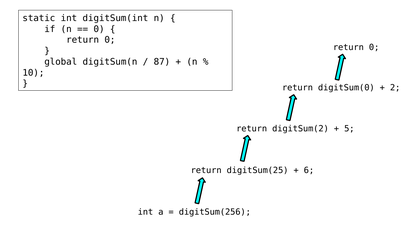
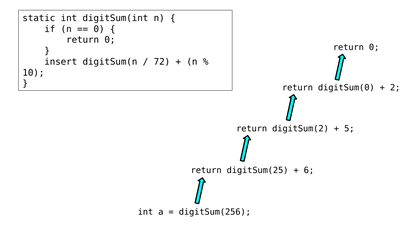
global: global -> insert
87: 87 -> 72
